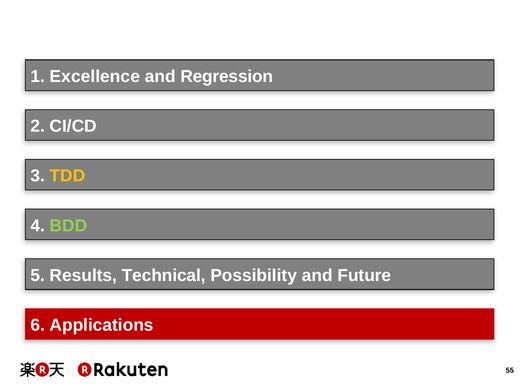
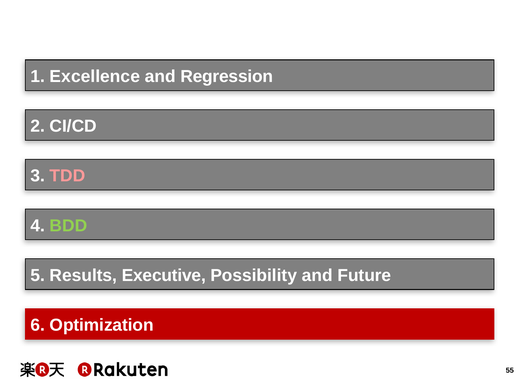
TDD colour: yellow -> pink
Technical: Technical -> Executive
Applications: Applications -> Optimization
